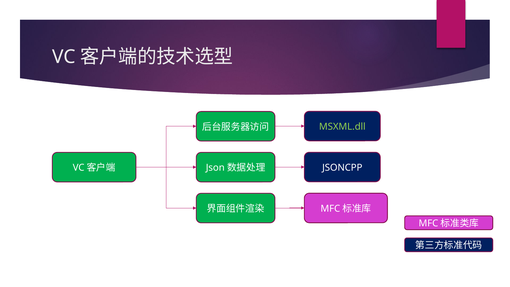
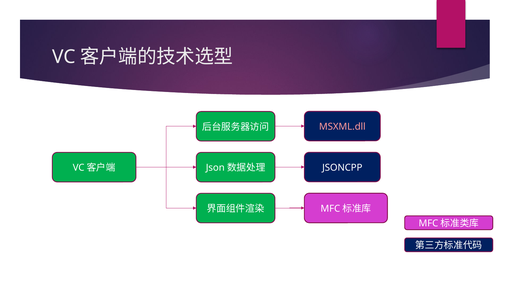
MSXML.dll colour: light green -> pink
